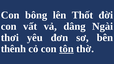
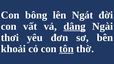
Thốt: Thốt -> Ngát
dâng underline: none -> present
thênh: thênh -> khoải
